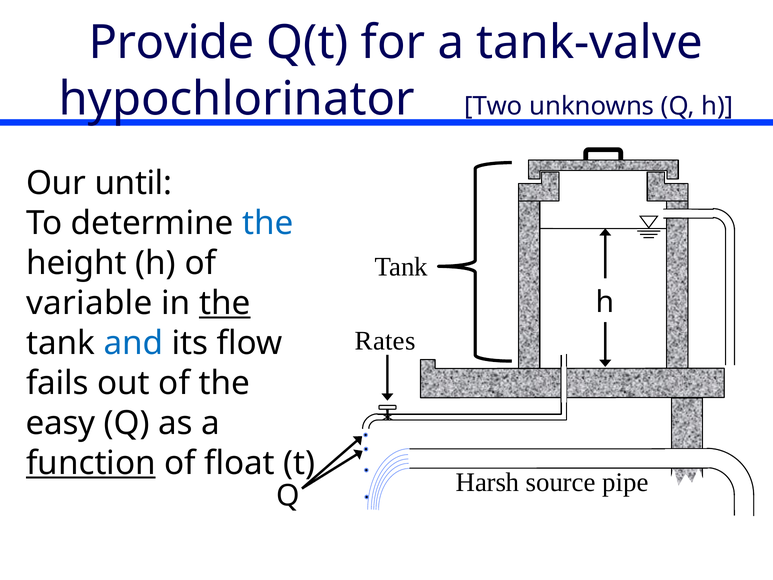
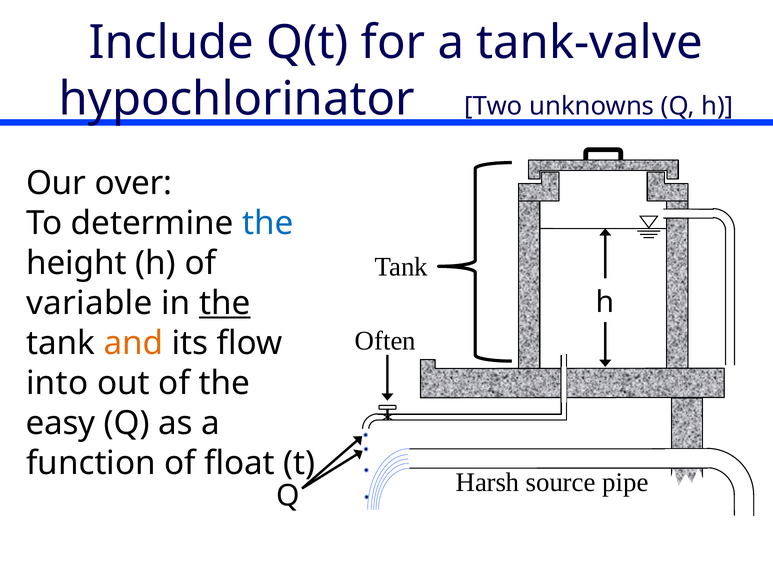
Provide: Provide -> Include
until: until -> over
Rates: Rates -> Often
and colour: blue -> orange
fails: fails -> into
function underline: present -> none
